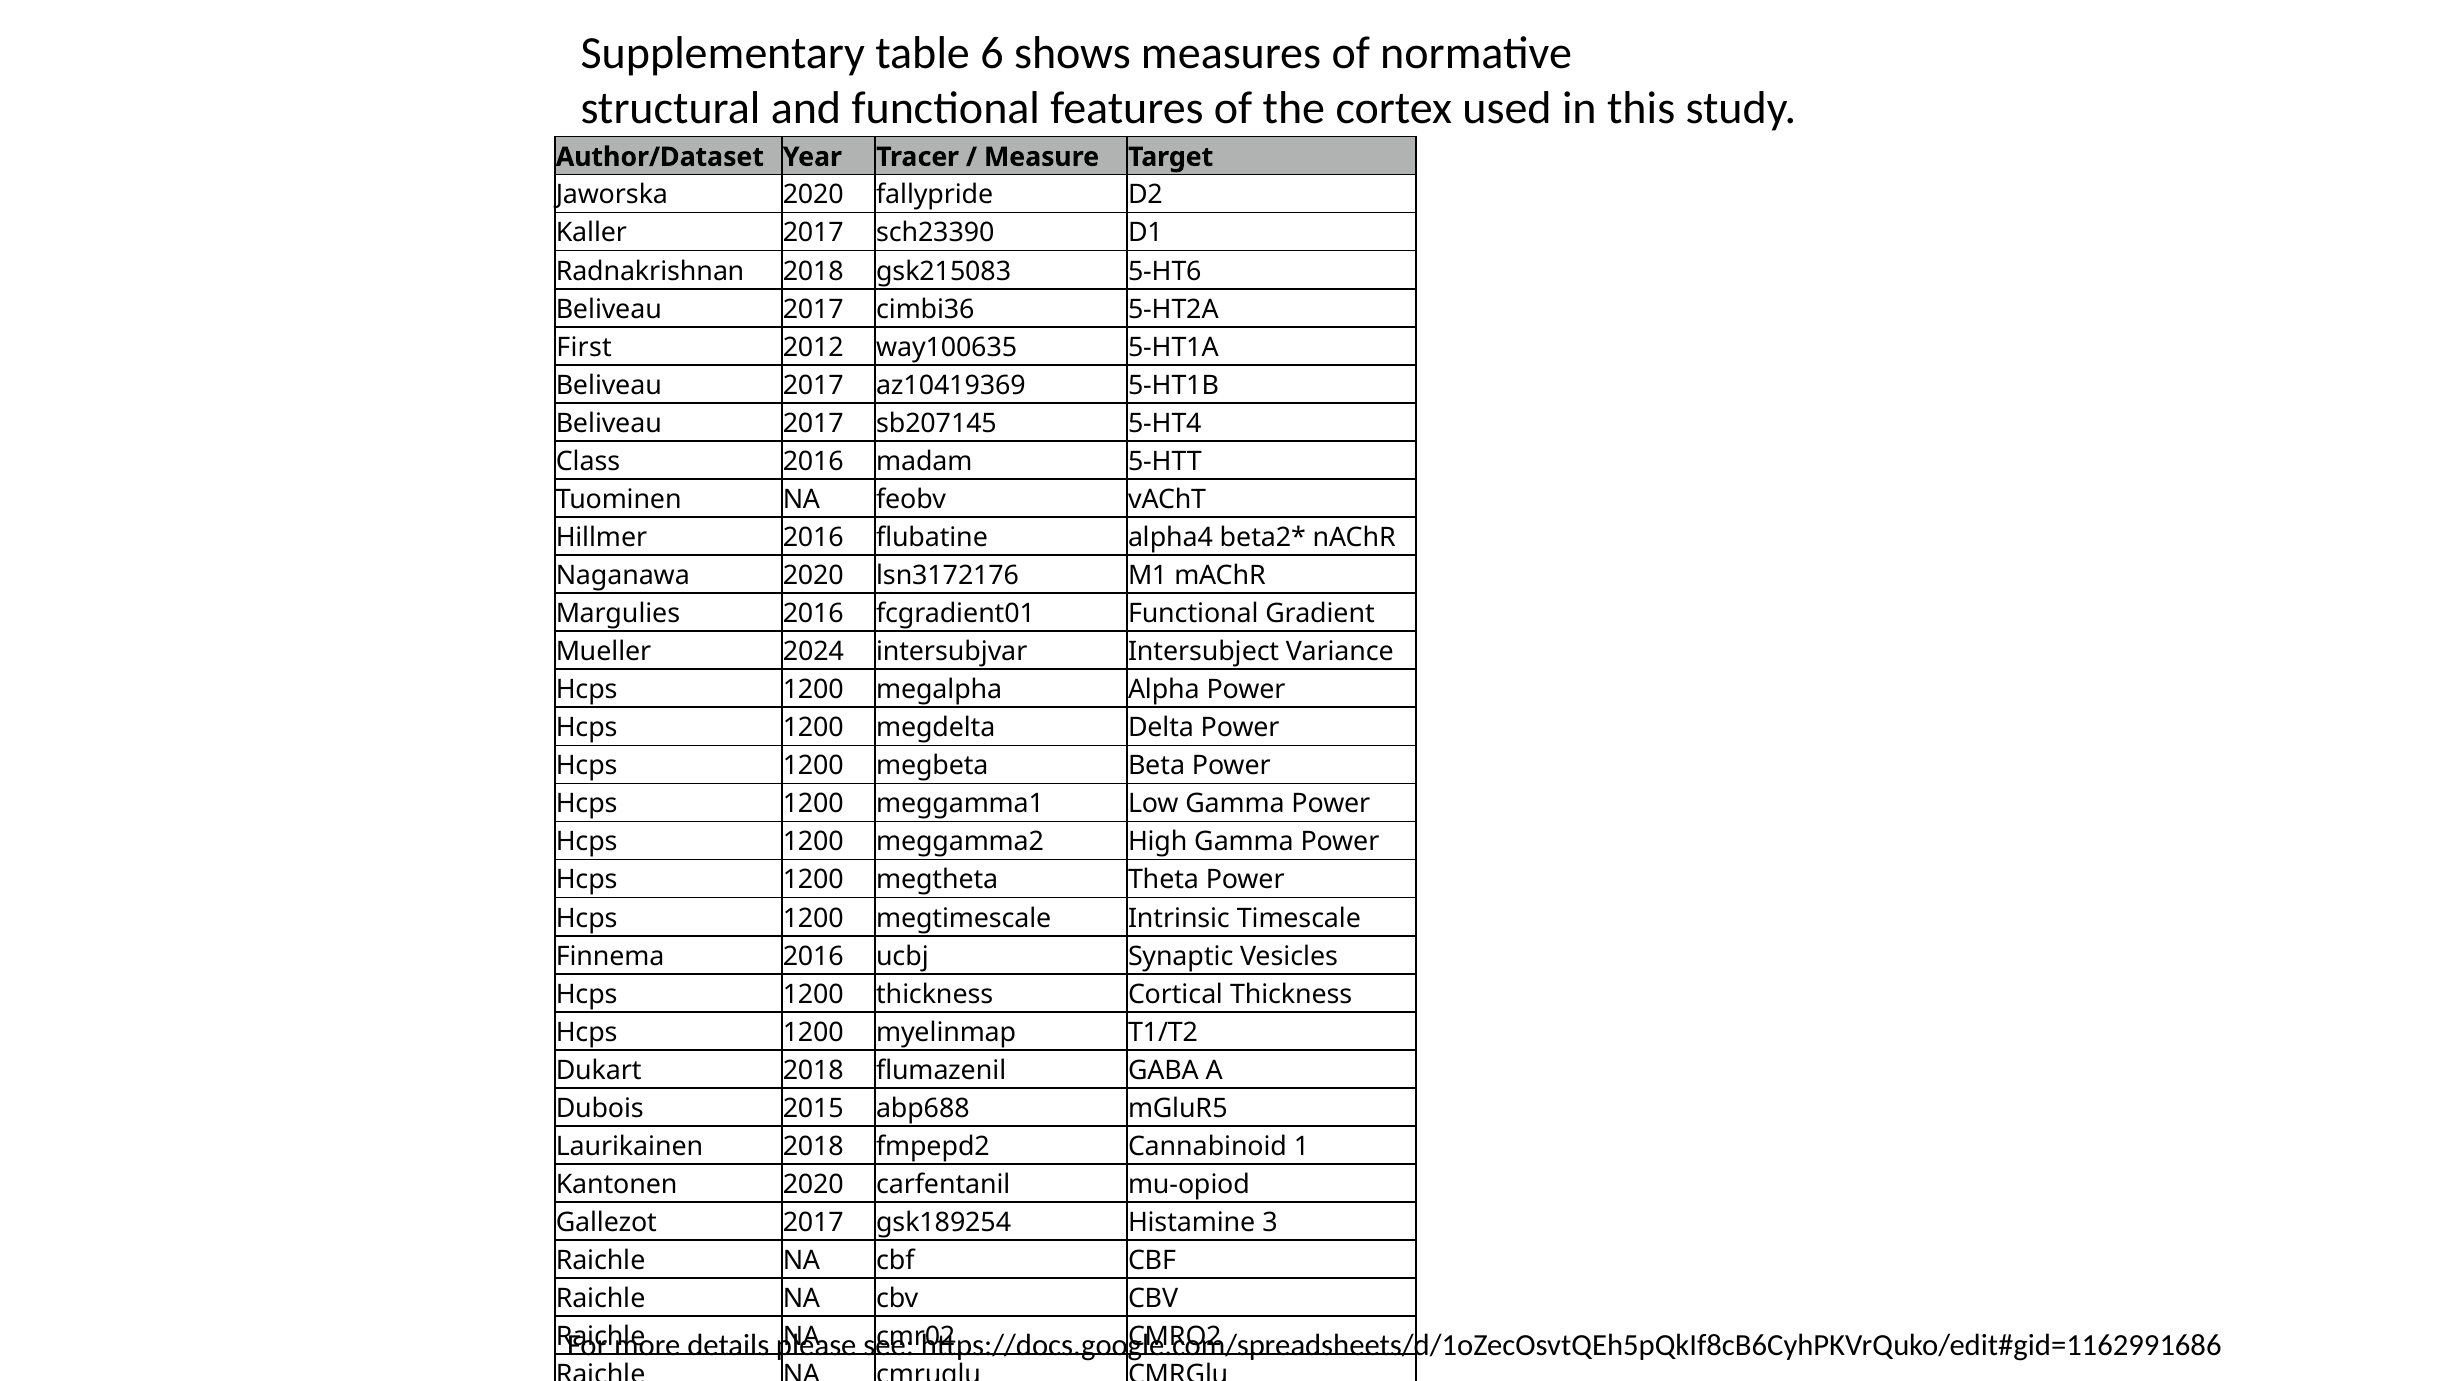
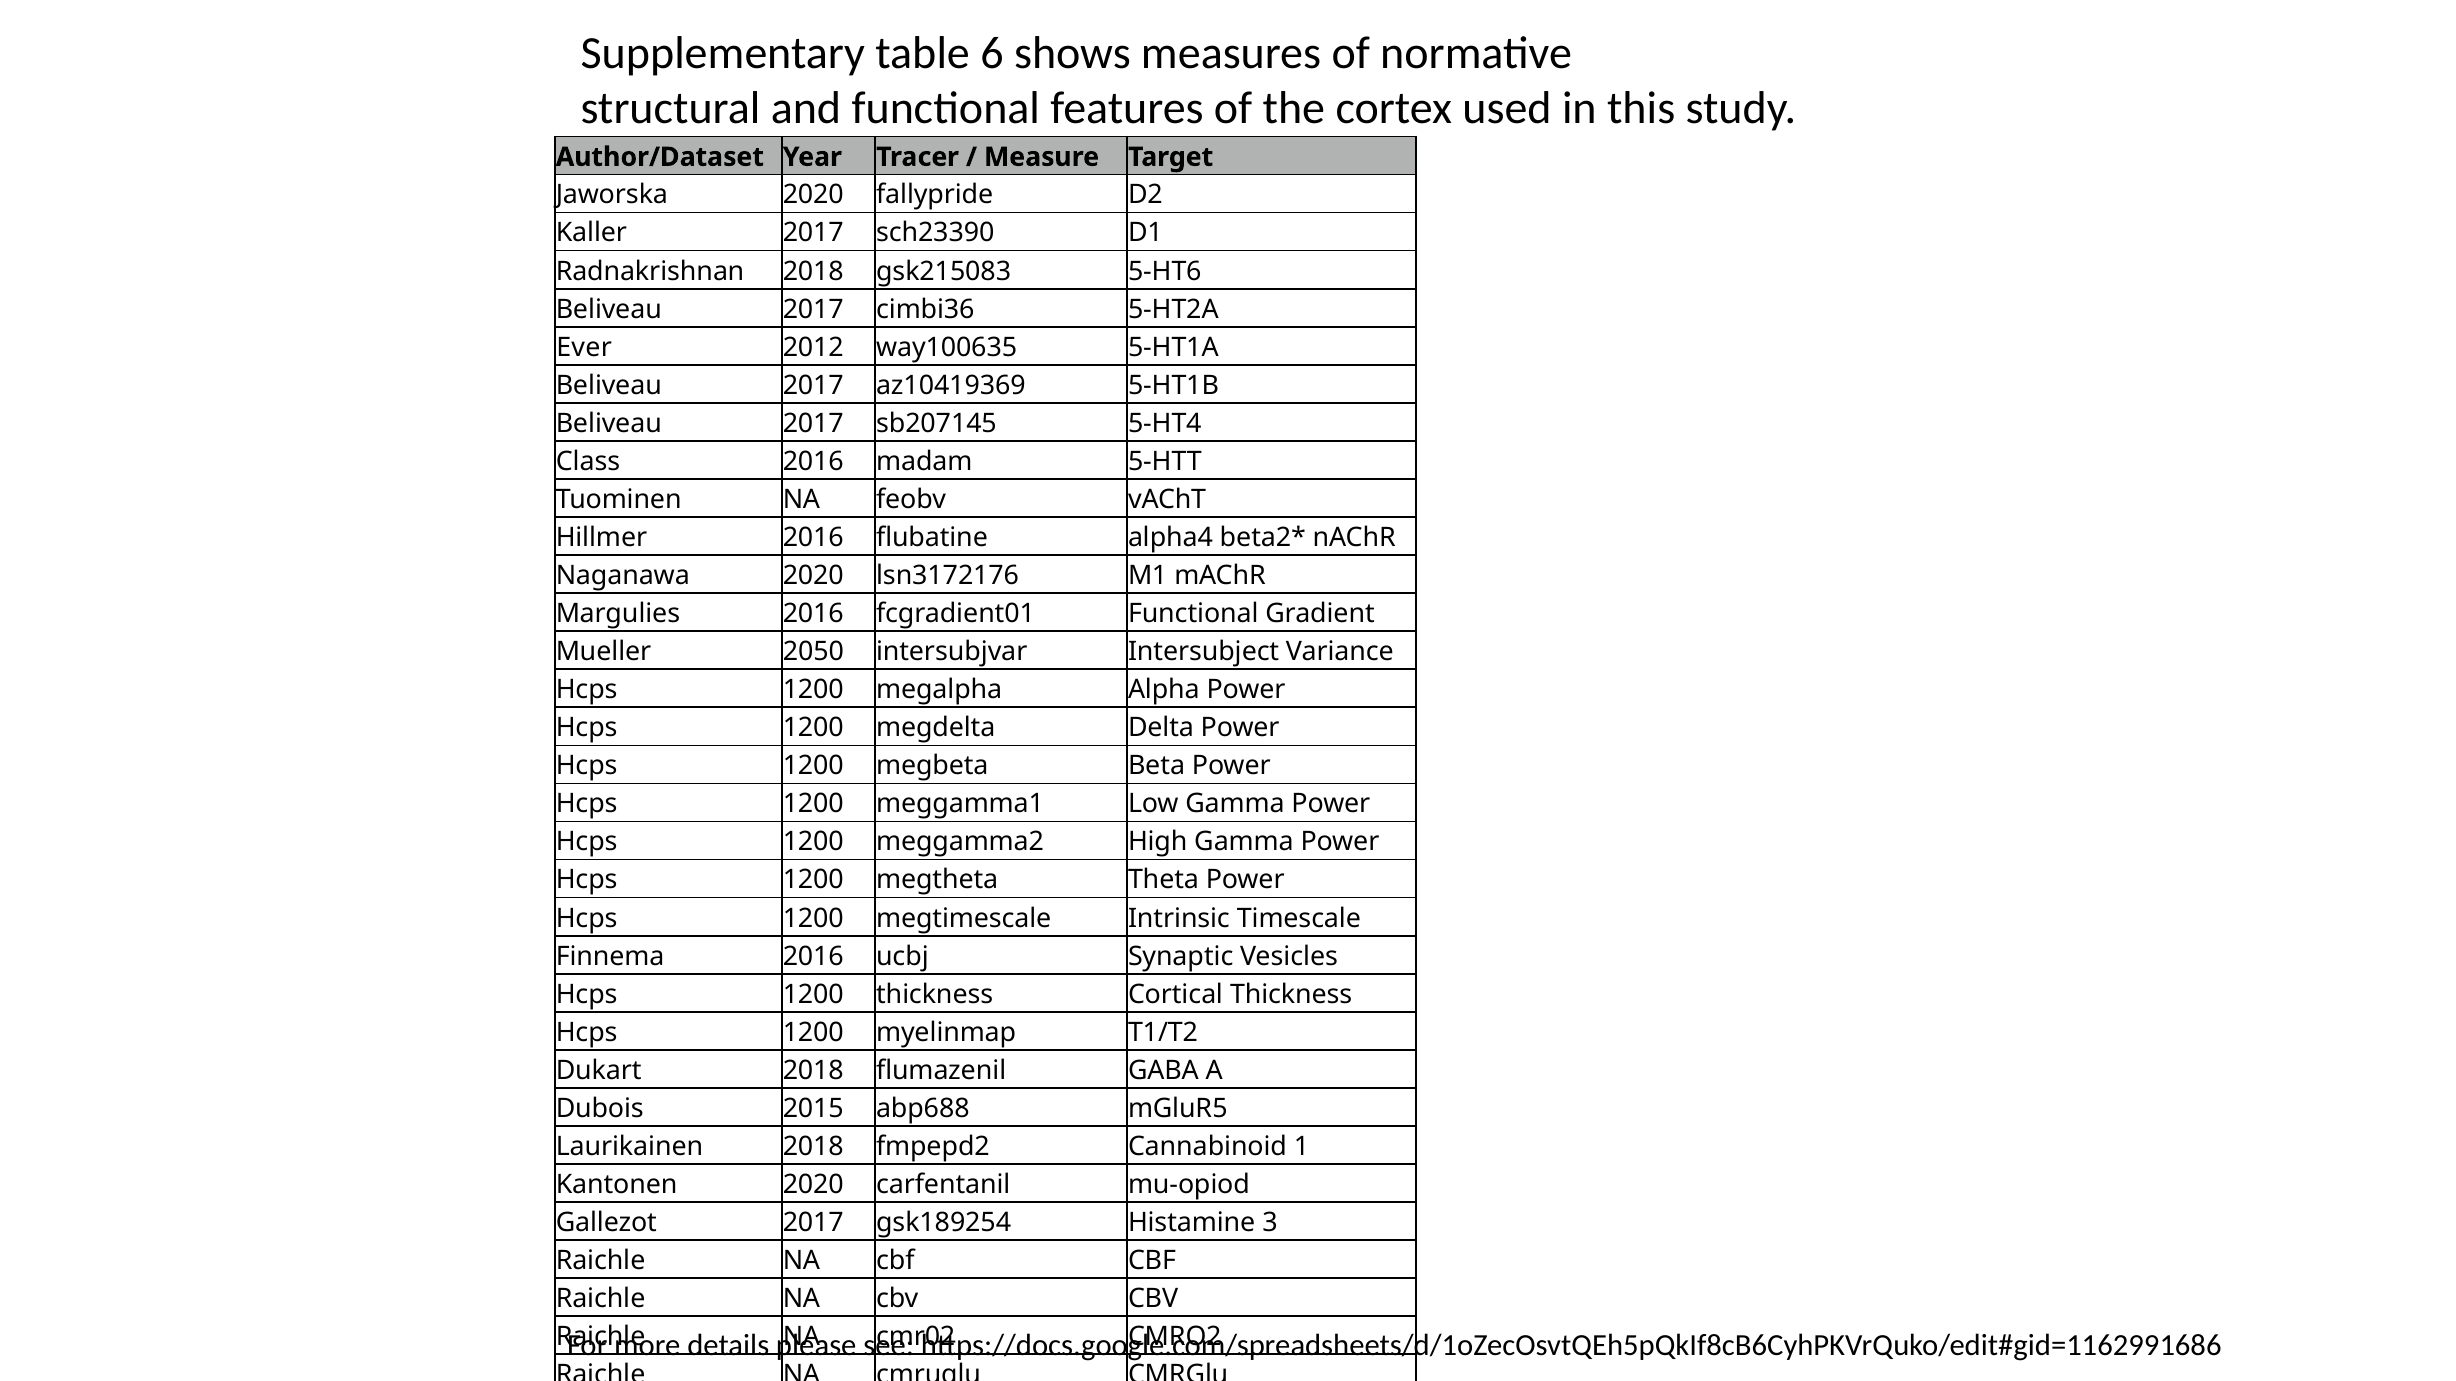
First: First -> Ever
2024: 2024 -> 2050
